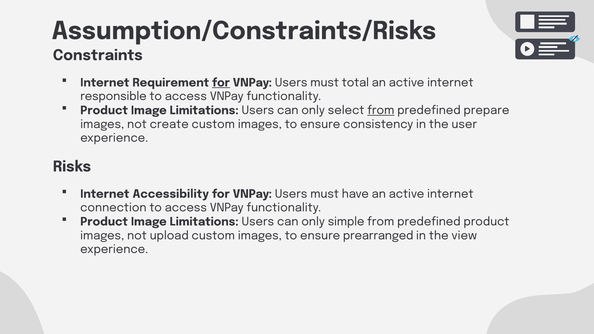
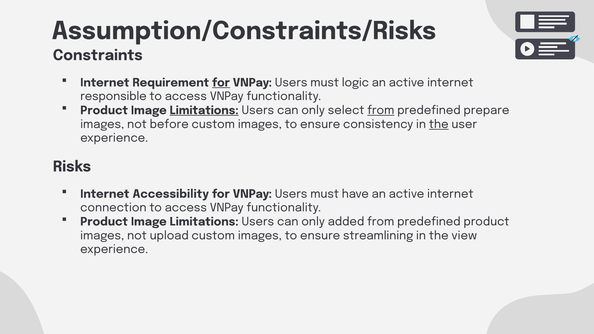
total: total -> logic
Limitations at (204, 110) underline: none -> present
create: create -> before
the at (439, 124) underline: none -> present
simple: simple -> added
prearranged: prearranged -> streamlining
